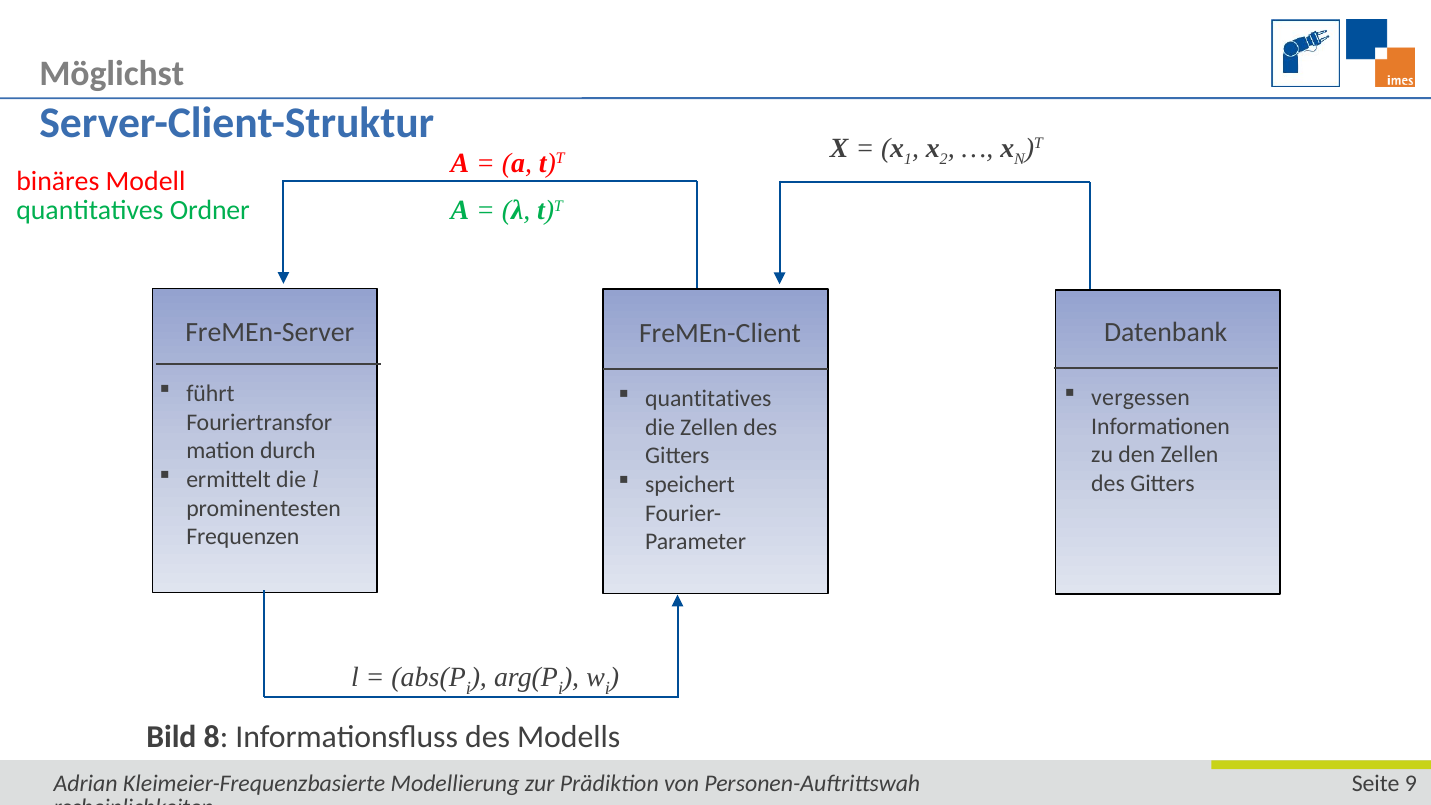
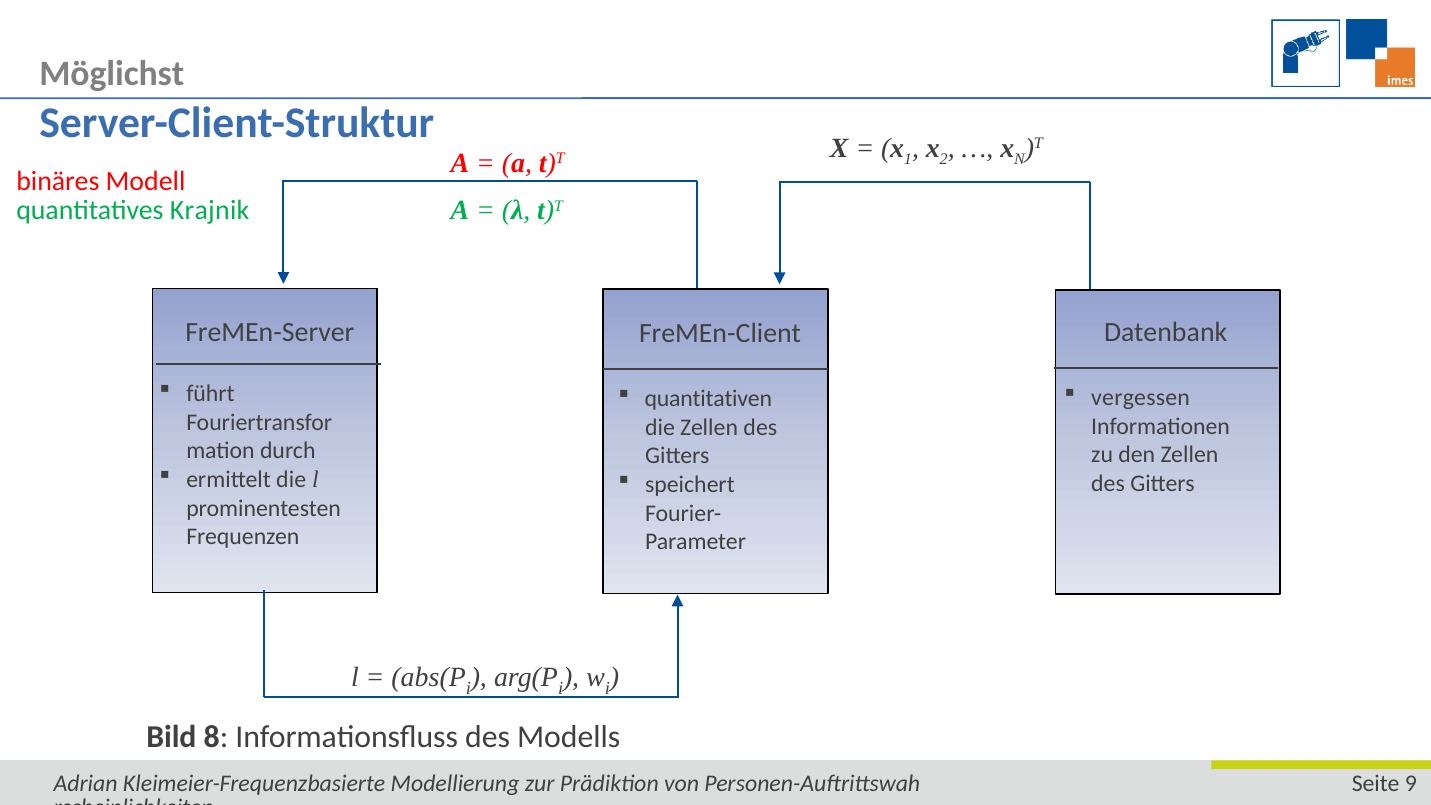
Ordner: Ordner -> Krajnik
quantitatives at (708, 399): quantitatives -> quantitativen
